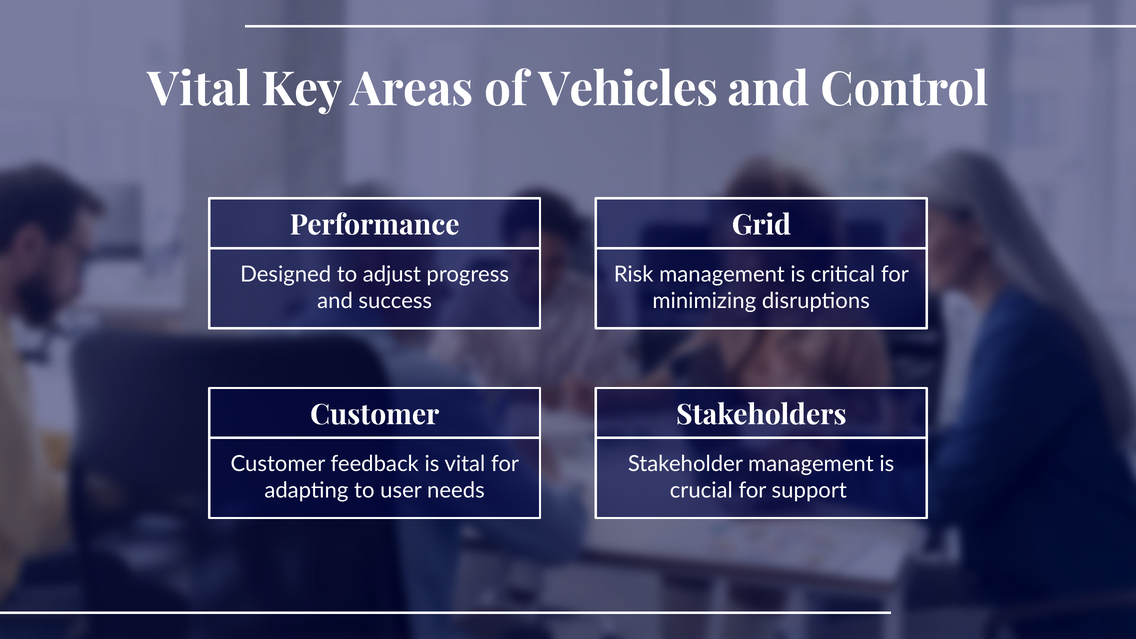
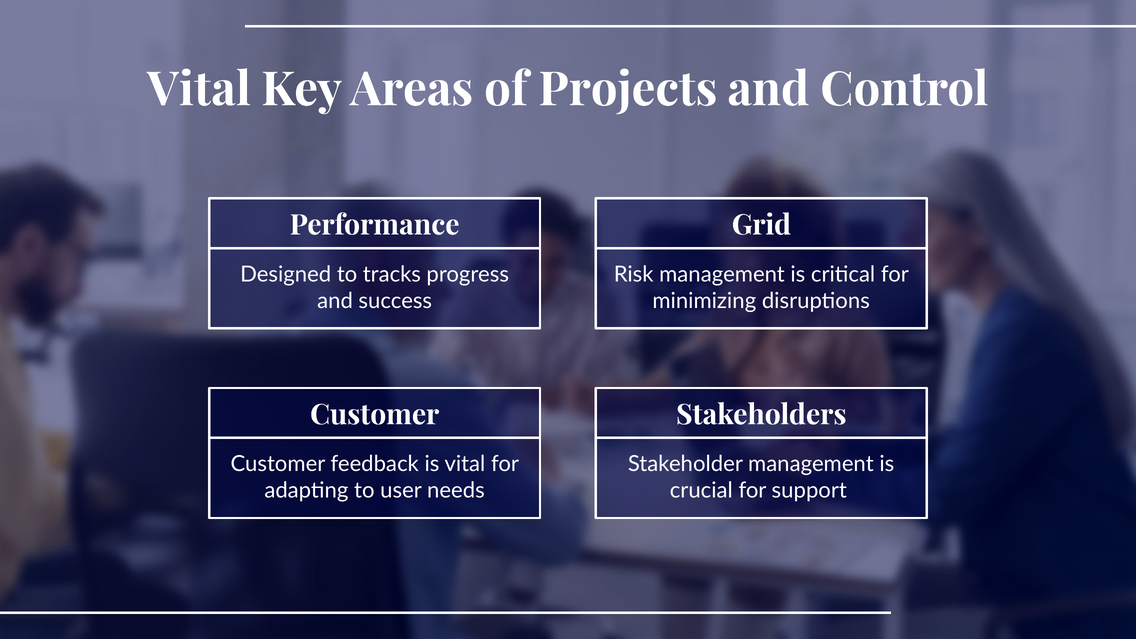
Vehicles: Vehicles -> Projects
adjust: adjust -> tracks
